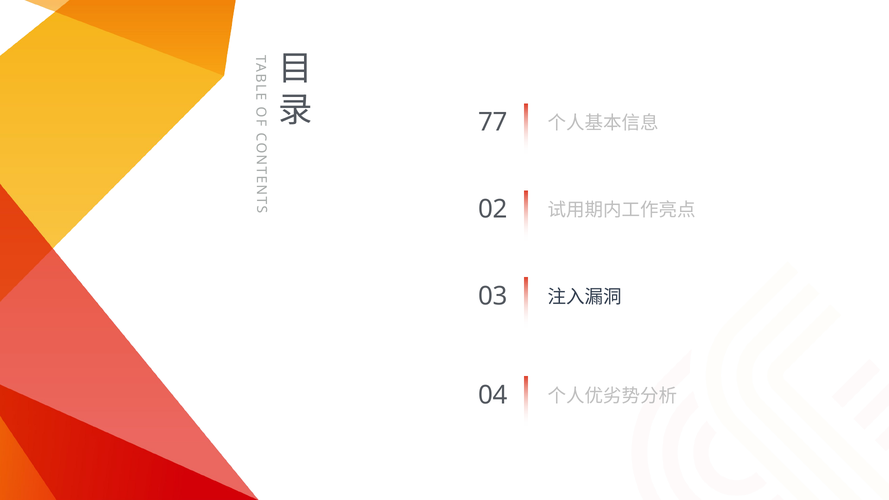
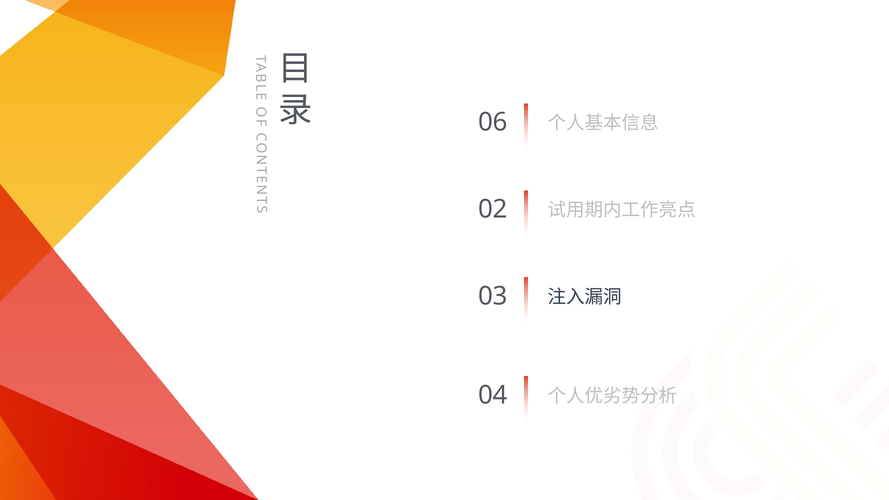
77: 77 -> 06
